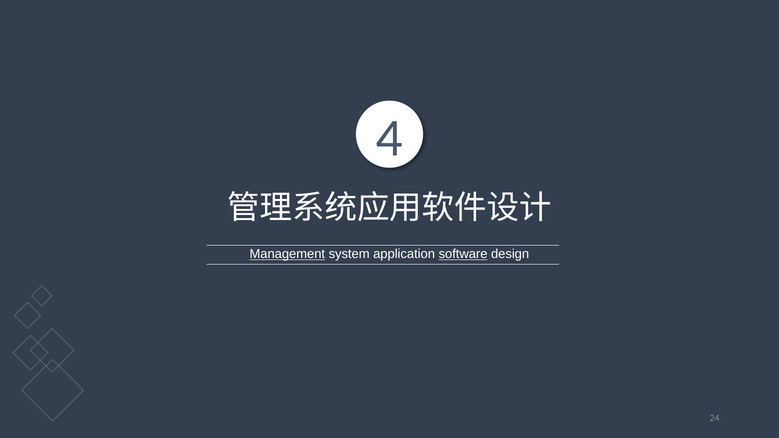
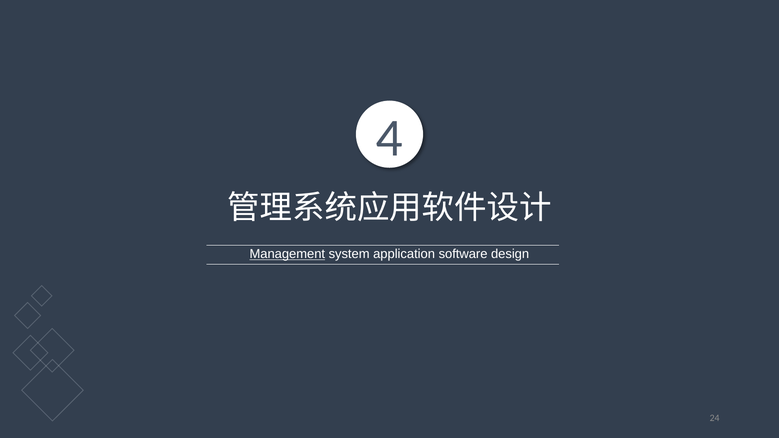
software underline: present -> none
